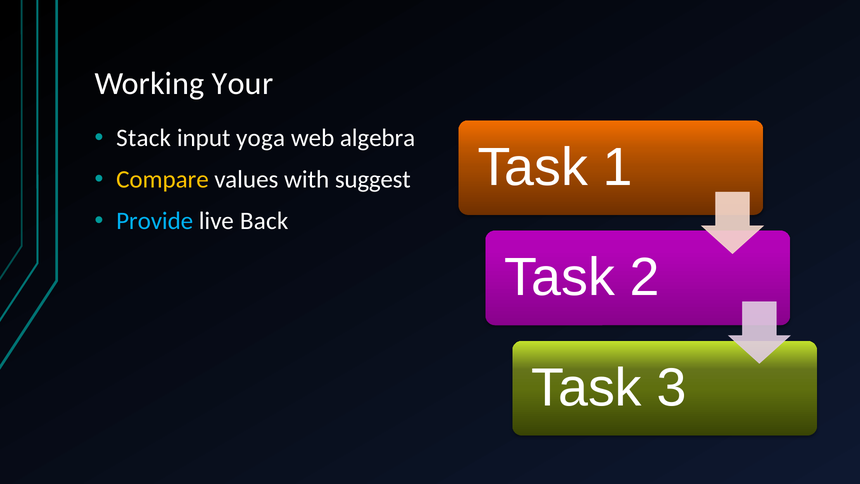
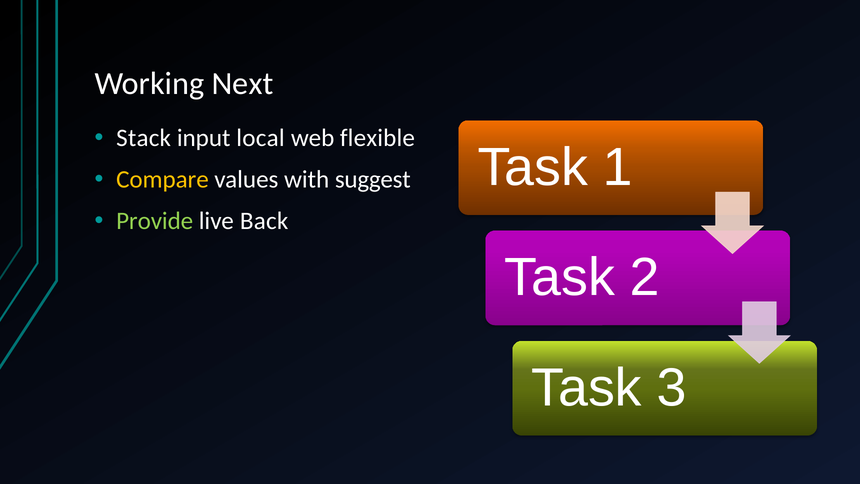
Your: Your -> Next
yoga: yoga -> local
algebra: algebra -> flexible
Provide colour: light blue -> light green
